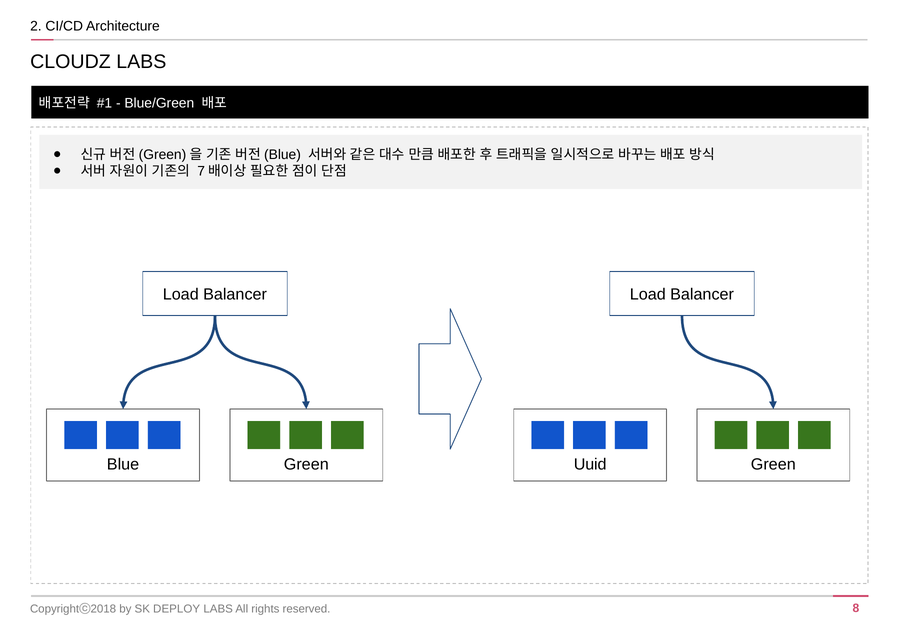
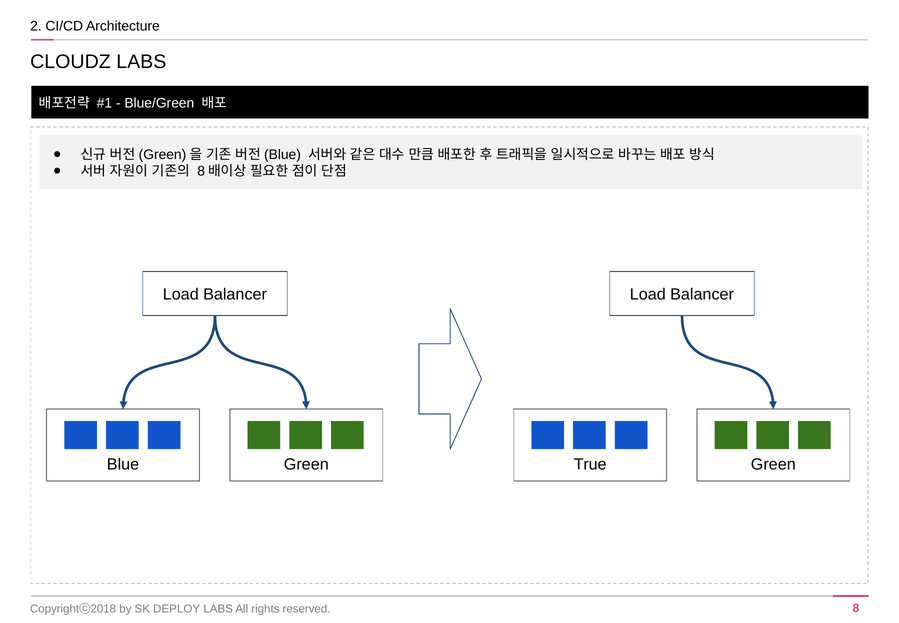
7 at (201, 171): 7 -> 8
Uuid: Uuid -> True
